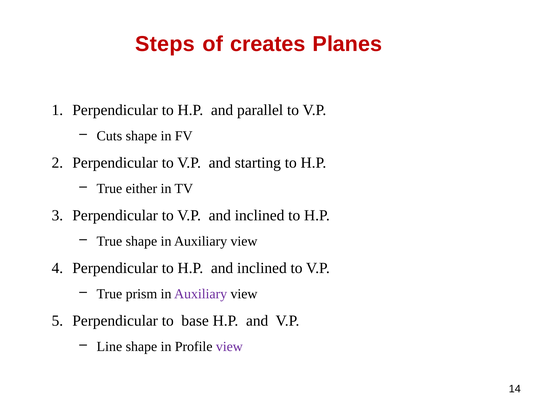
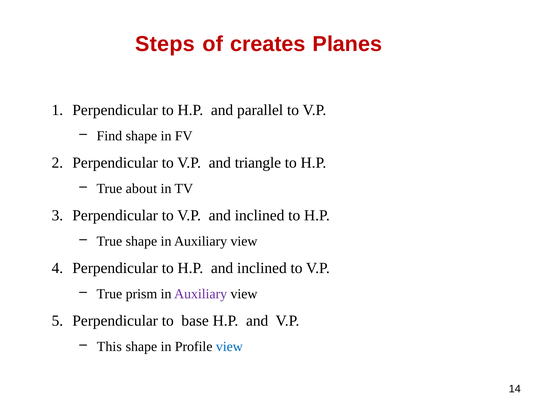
Cuts: Cuts -> Find
starting: starting -> triangle
either: either -> about
Line: Line -> This
view at (229, 346) colour: purple -> blue
